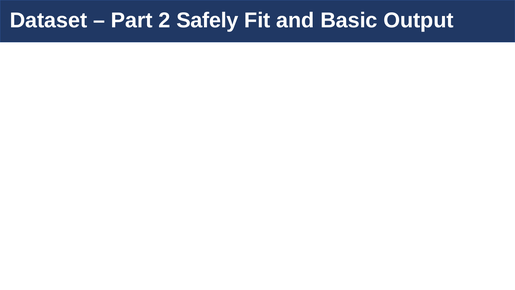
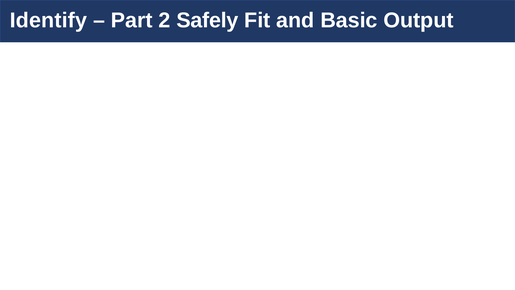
Dataset: Dataset -> Identify
